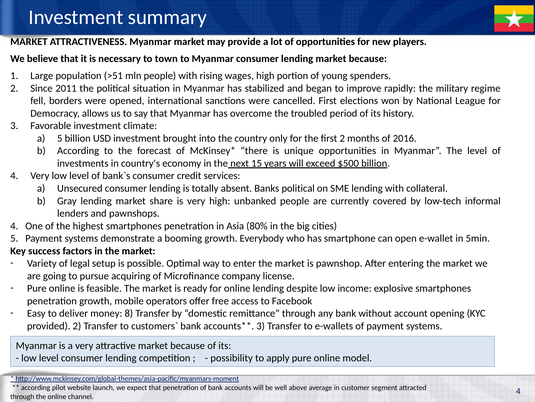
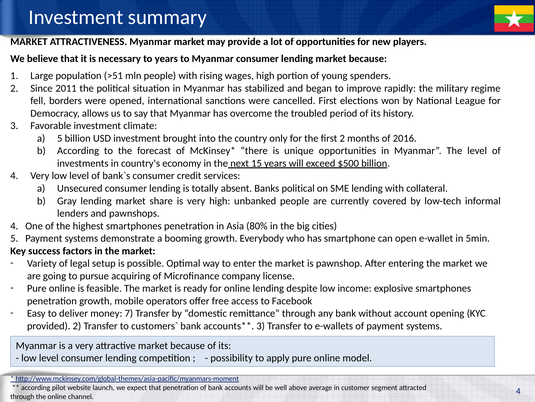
to town: town -> years
8: 8 -> 7
